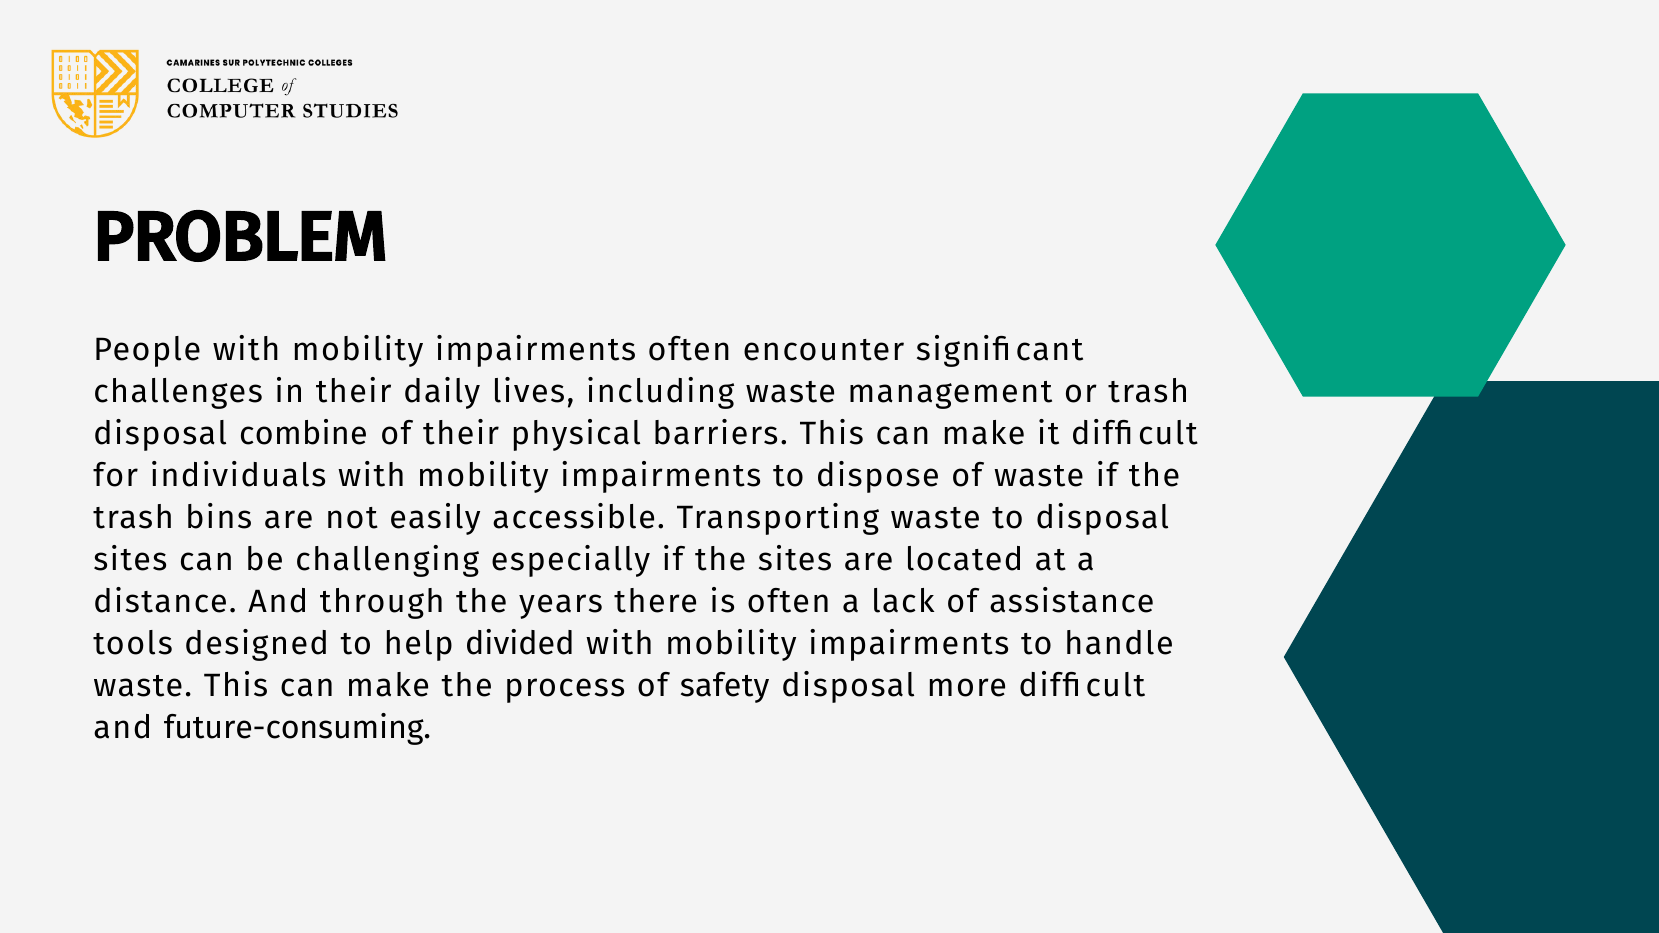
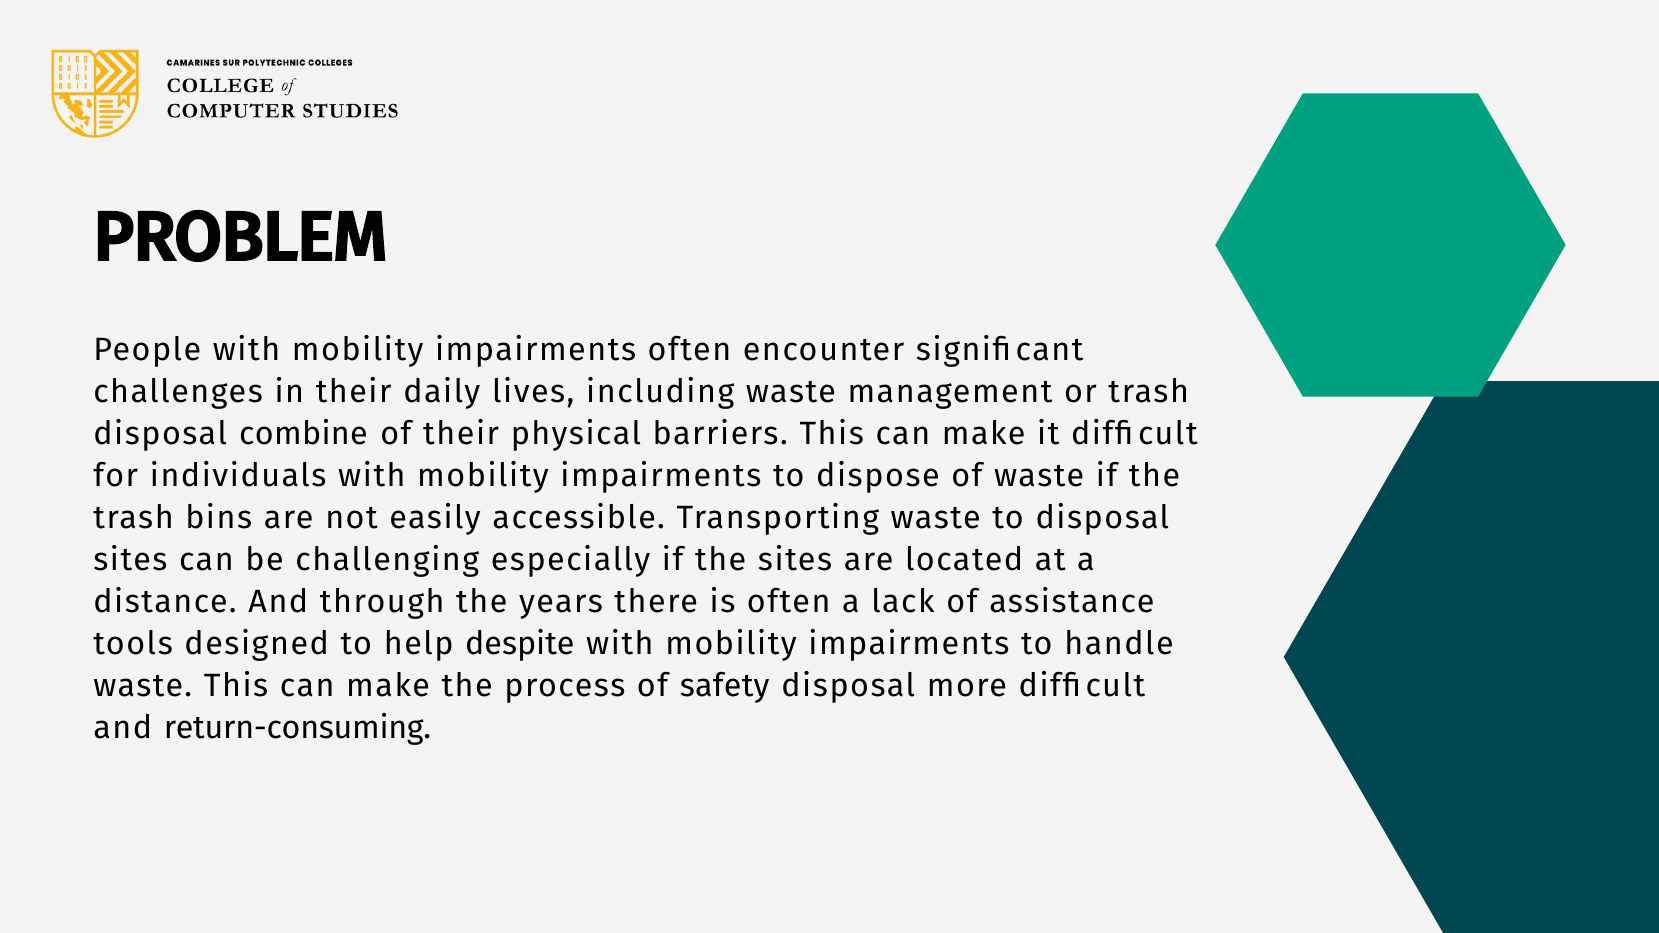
divided: divided -> despite
future-consuming: future-consuming -> return-consuming
